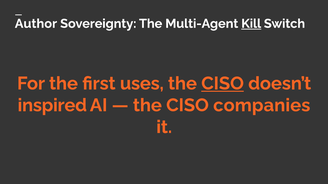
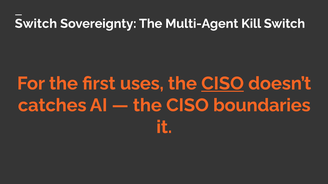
Author at (36, 24): Author -> Switch
Kill underline: present -> none
inspired: inspired -> catches
companies: companies -> boundaries
